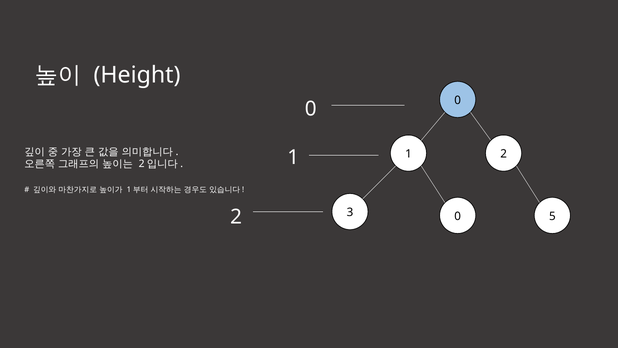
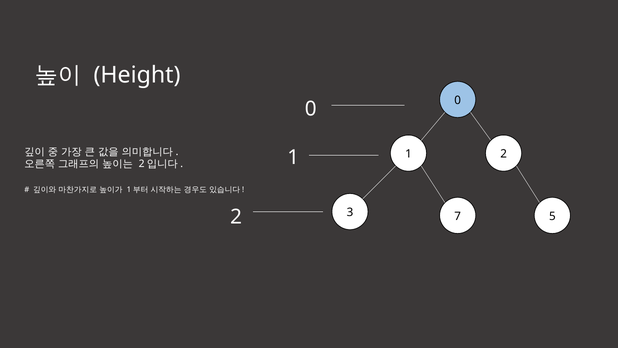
3 0: 0 -> 7
